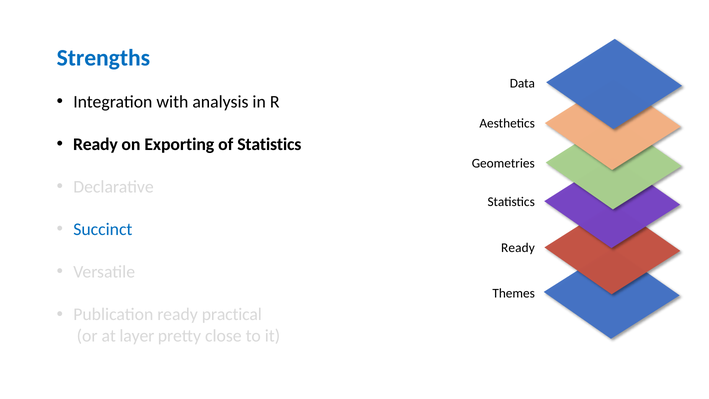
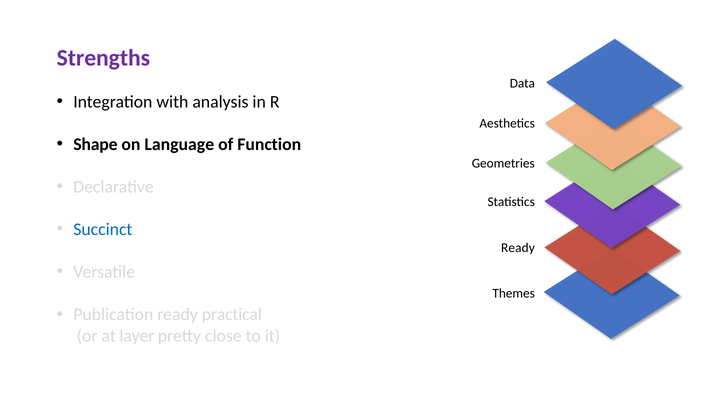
Strengths colour: blue -> purple
Ready at (95, 144): Ready -> Shape
Exporting: Exporting -> Language
of Statistics: Statistics -> Function
